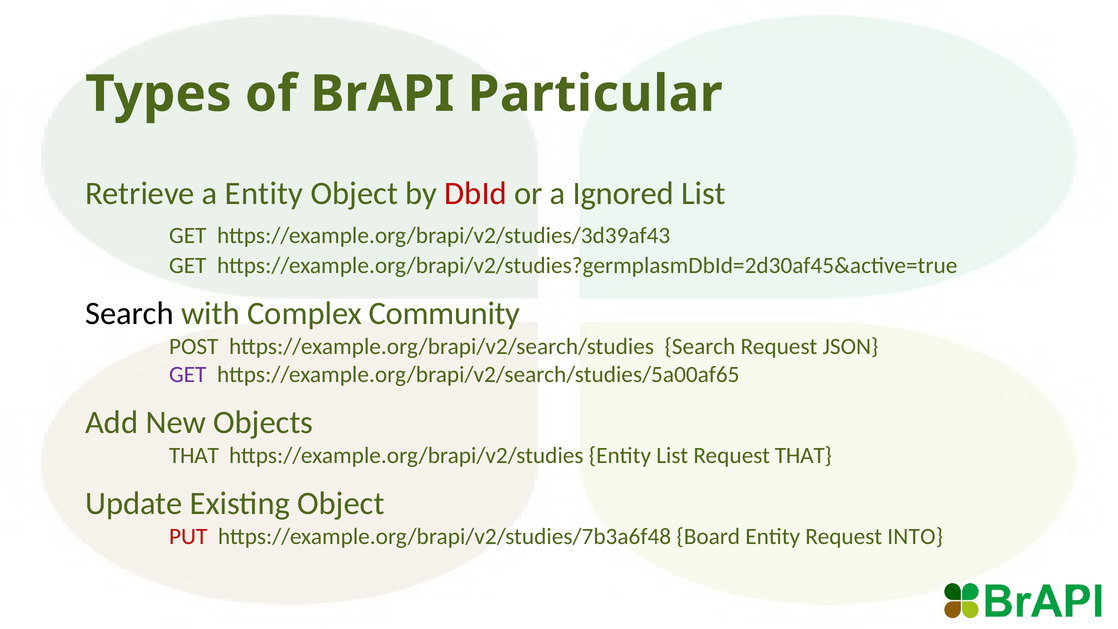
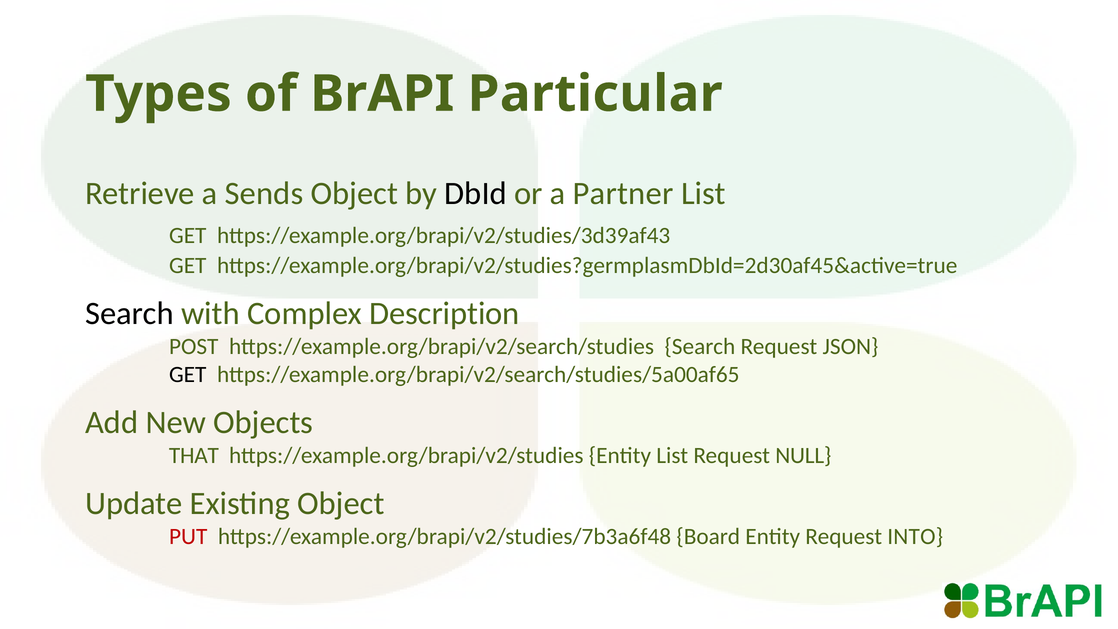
a Entity: Entity -> Sends
DbId colour: red -> black
Ignored: Ignored -> Partner
Community: Community -> Description
GET at (188, 374) colour: purple -> black
Request THAT: THAT -> NULL
